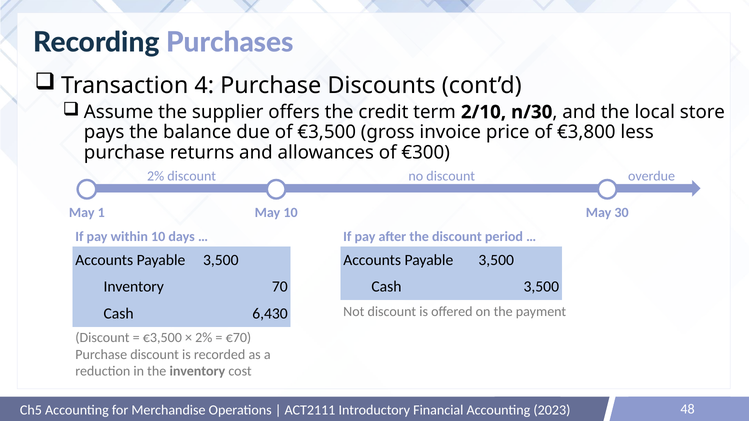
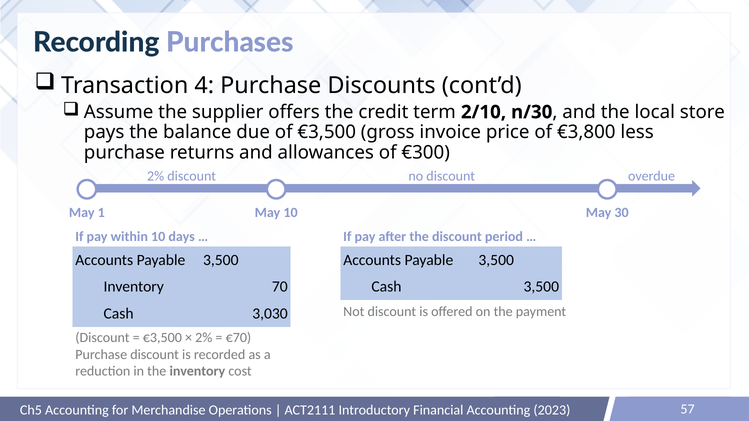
6,430: 6,430 -> 3,030
48: 48 -> 57
